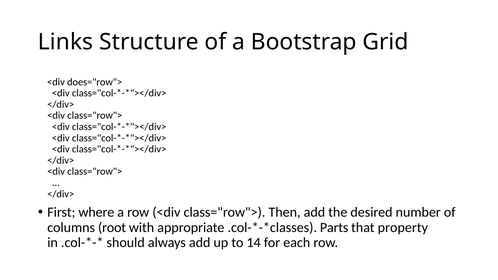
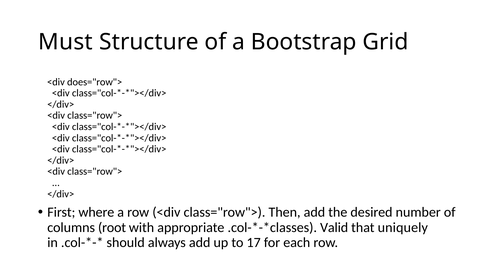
Links: Links -> Must
Parts: Parts -> Valid
property: property -> uniquely
14: 14 -> 17
